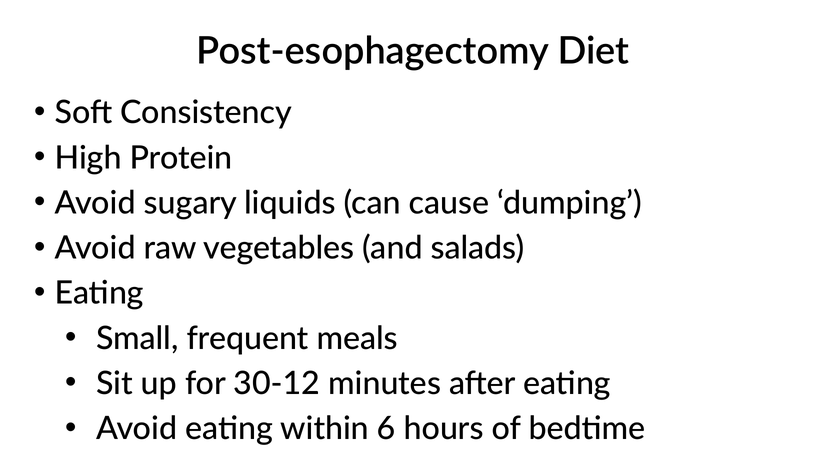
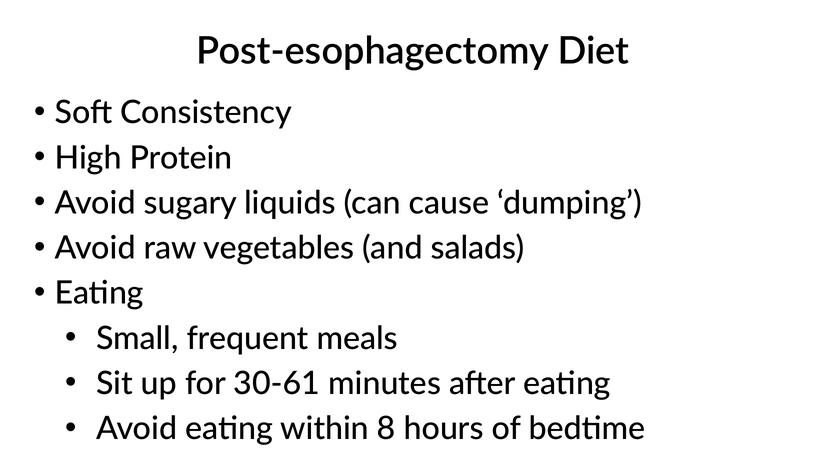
30-12: 30-12 -> 30-61
6: 6 -> 8
